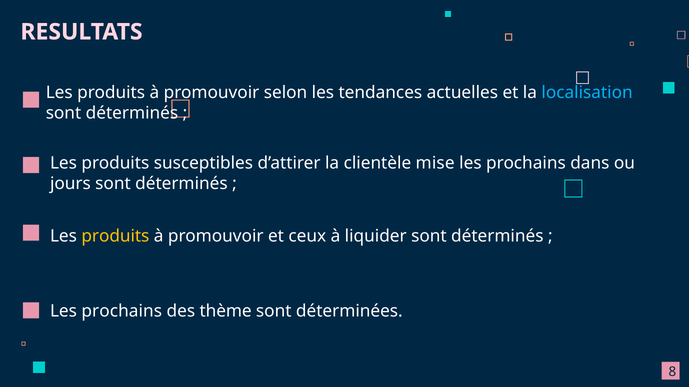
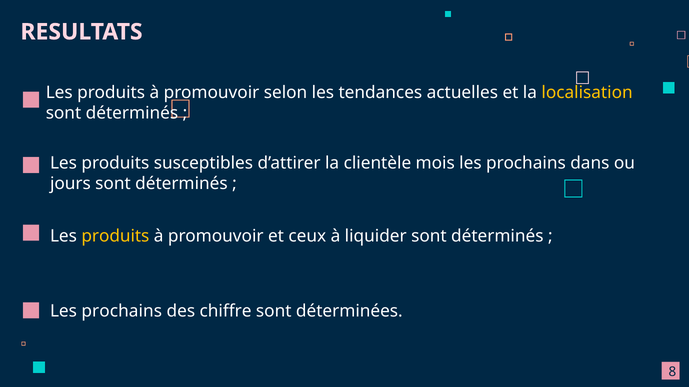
localisation colour: light blue -> yellow
mise: mise -> mois
thème: thème -> chiffre
